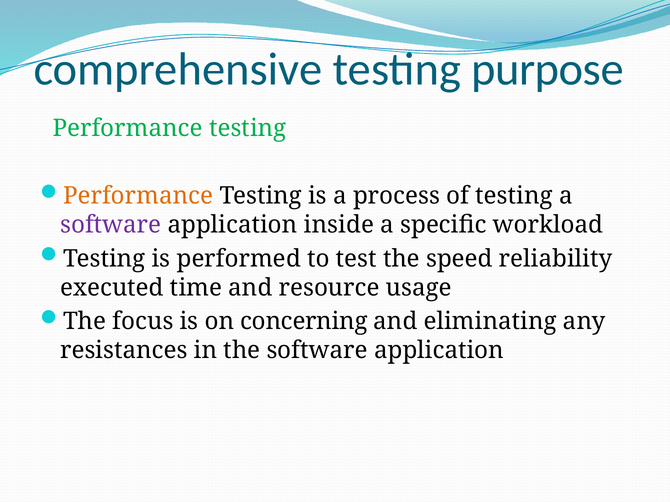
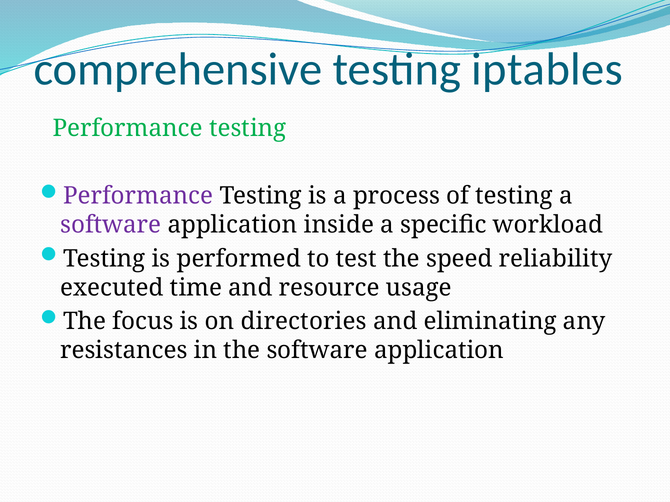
purpose: purpose -> iptables
Performance at (138, 196) colour: orange -> purple
concerning: concerning -> directories
